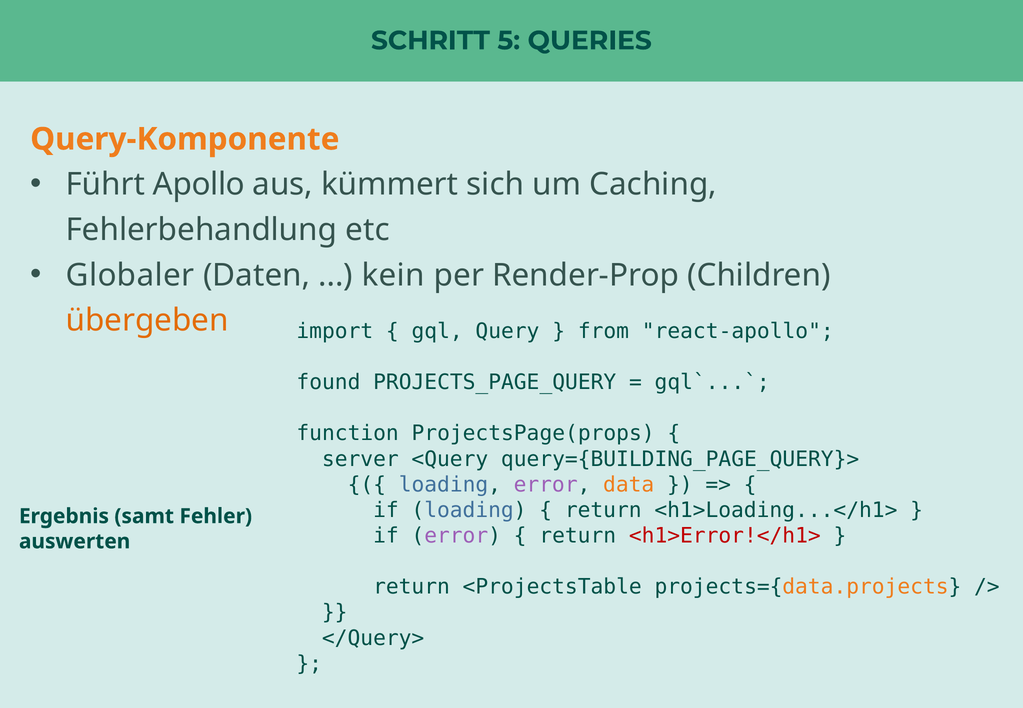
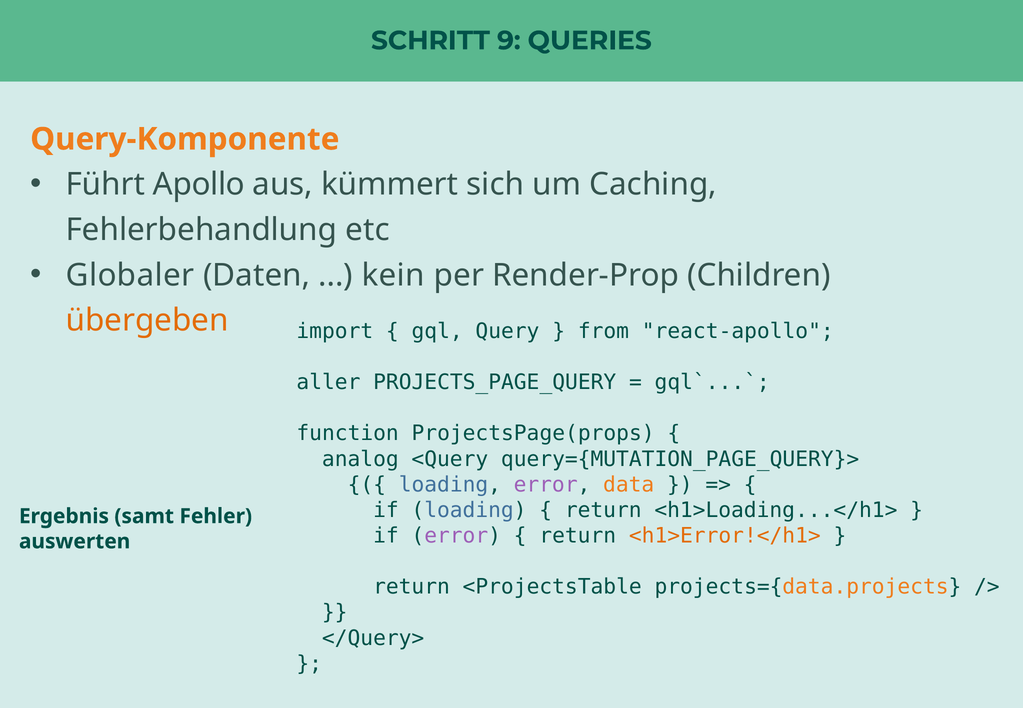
5: 5 -> 9
found: found -> aller
server: server -> analog
query={BUILDING_PAGE_QUERY}>: query={BUILDING_PAGE_QUERY}> -> query={MUTATION_PAGE_QUERY}>
<h1>Error!</h1> colour: red -> orange
